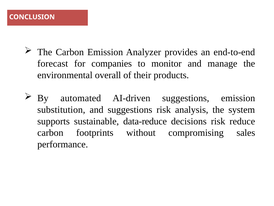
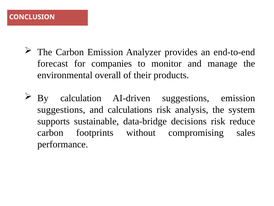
automated: automated -> calculation
substitution at (61, 109): substitution -> suggestions
and suggestions: suggestions -> calculations
data-reduce: data-reduce -> data-bridge
